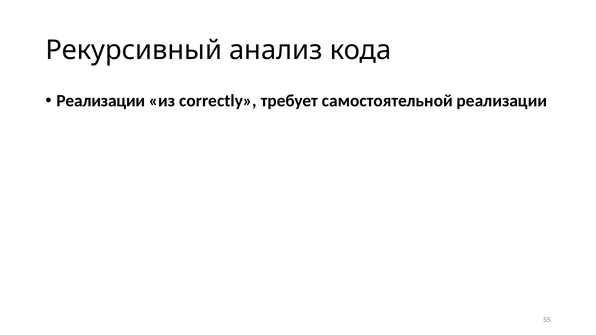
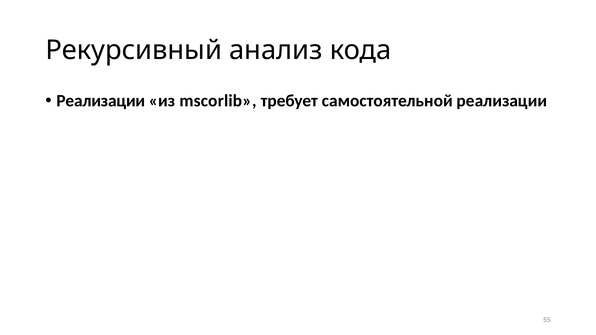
correctly: correctly -> mscorlib
